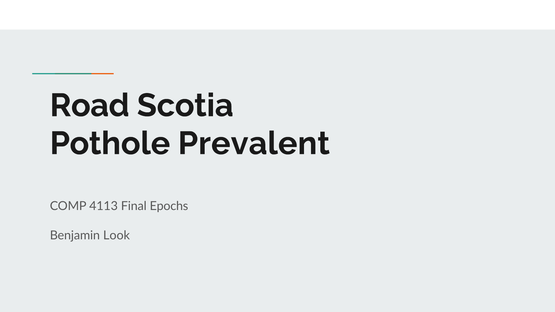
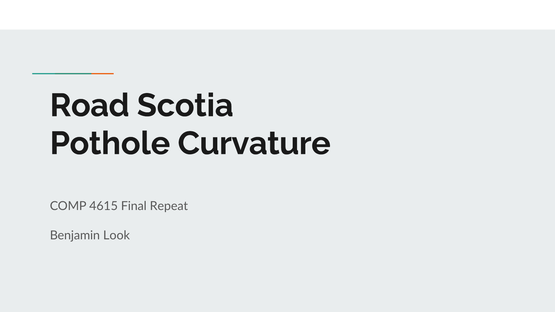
Prevalent: Prevalent -> Curvature
4113: 4113 -> 4615
Epochs: Epochs -> Repeat
